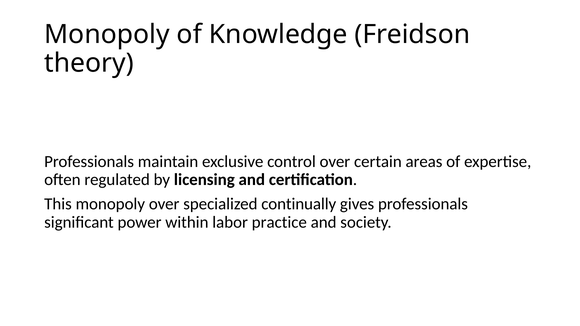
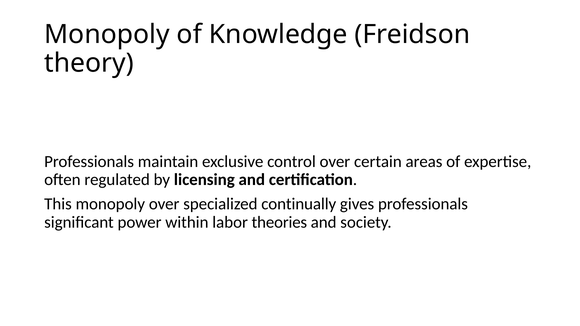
practice: practice -> theories
